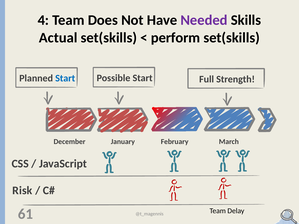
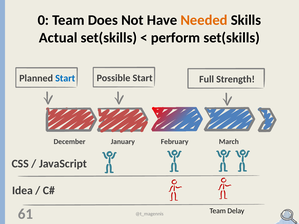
4: 4 -> 0
Needed colour: purple -> orange
Risk: Risk -> Idea
